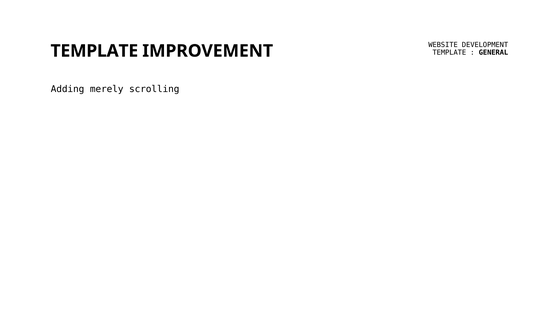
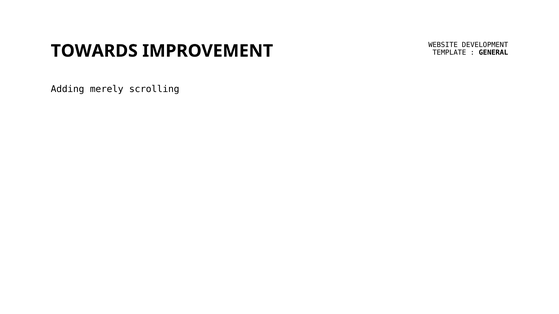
TEMPLATE at (94, 51): TEMPLATE -> TOWARDS
